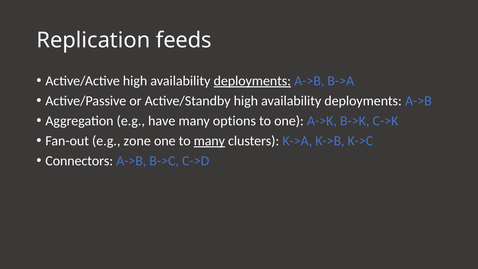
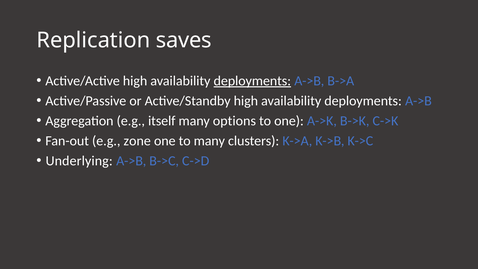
feeds: feeds -> saves
have: have -> itself
many at (209, 141) underline: present -> none
Connectors: Connectors -> Underlying
